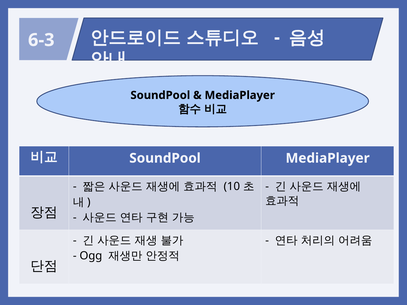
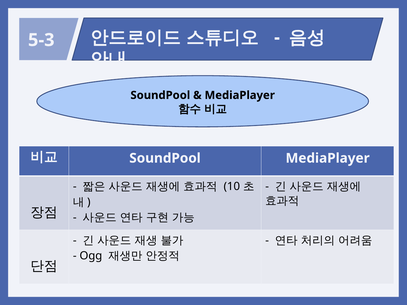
6-3: 6-3 -> 5-3
